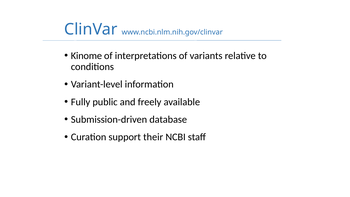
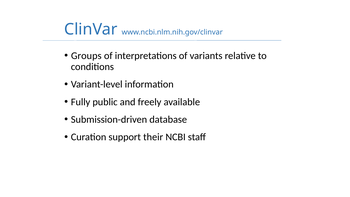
Kinome: Kinome -> Groups
